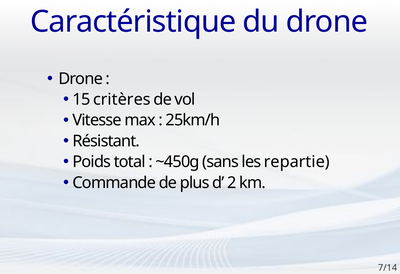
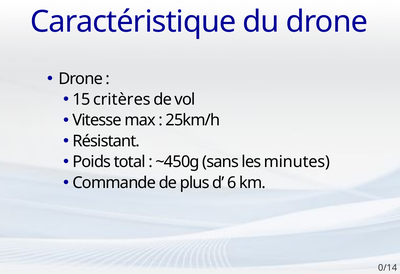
repartie: repartie -> minutes
2: 2 -> 6
7/14: 7/14 -> 0/14
